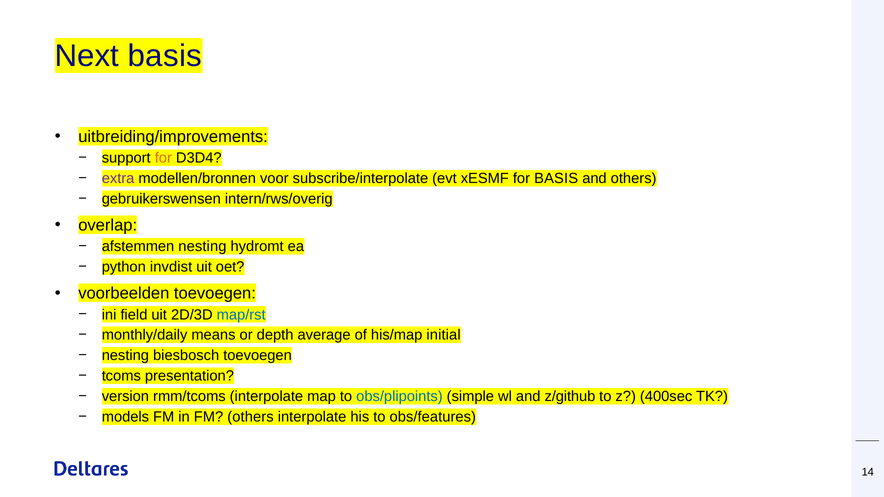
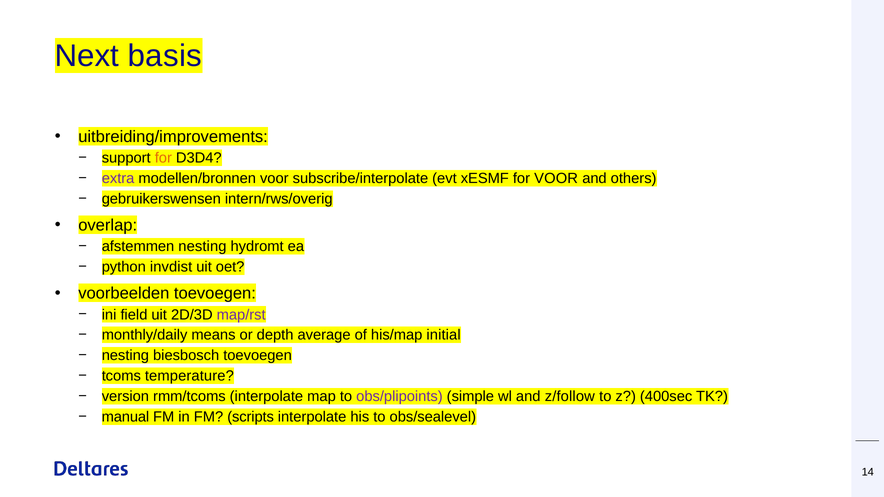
for BASIS: BASIS -> VOOR
map/rst colour: blue -> purple
presentation: presentation -> temperature
obs/plipoints colour: blue -> purple
z/github: z/github -> z/follow
models: models -> manual
FM others: others -> scripts
obs/features: obs/features -> obs/sealevel
